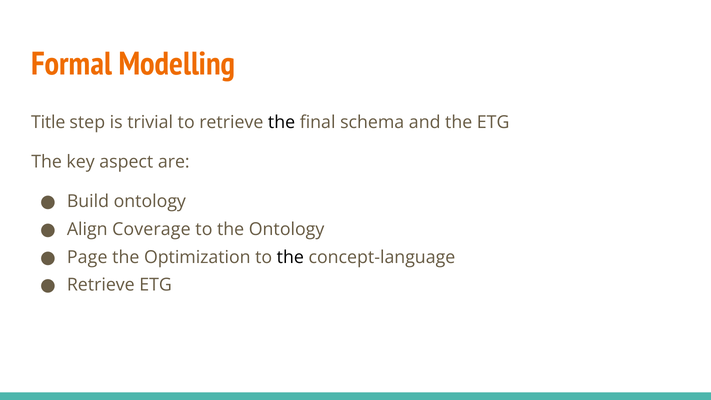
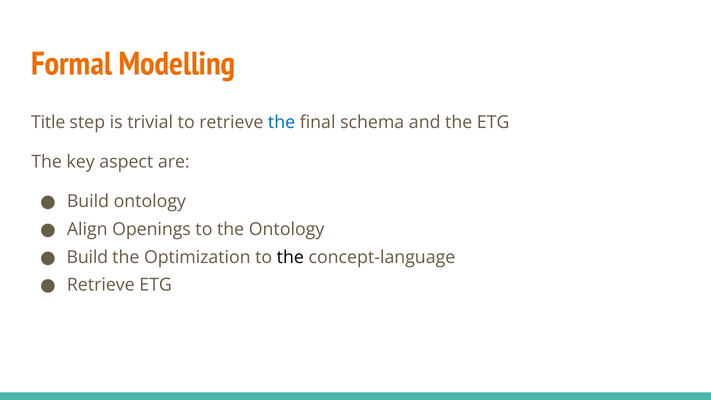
the at (282, 122) colour: black -> blue
Coverage: Coverage -> Openings
Page at (87, 257): Page -> Build
